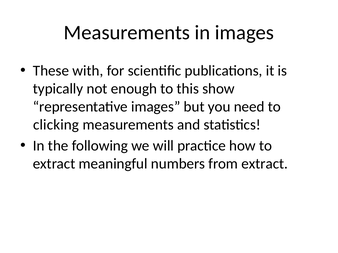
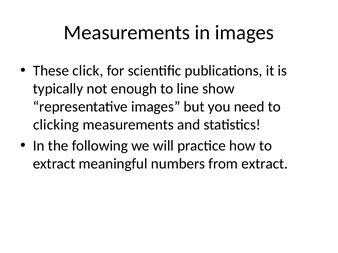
with: with -> click
this: this -> line
